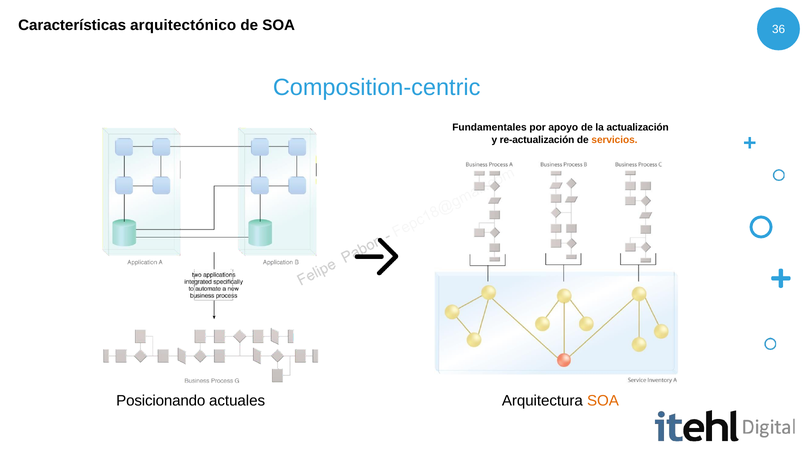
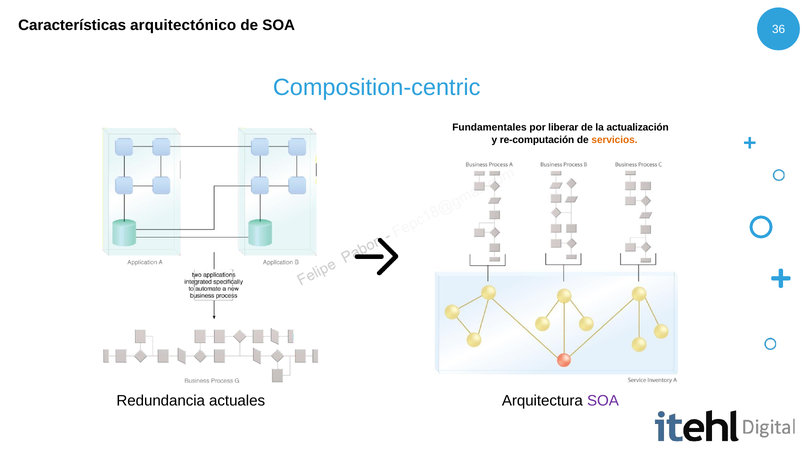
apoyo: apoyo -> liberar
re-actualización: re-actualización -> re-computación
Posicionando: Posicionando -> Redundancia
SOA at (603, 401) colour: orange -> purple
